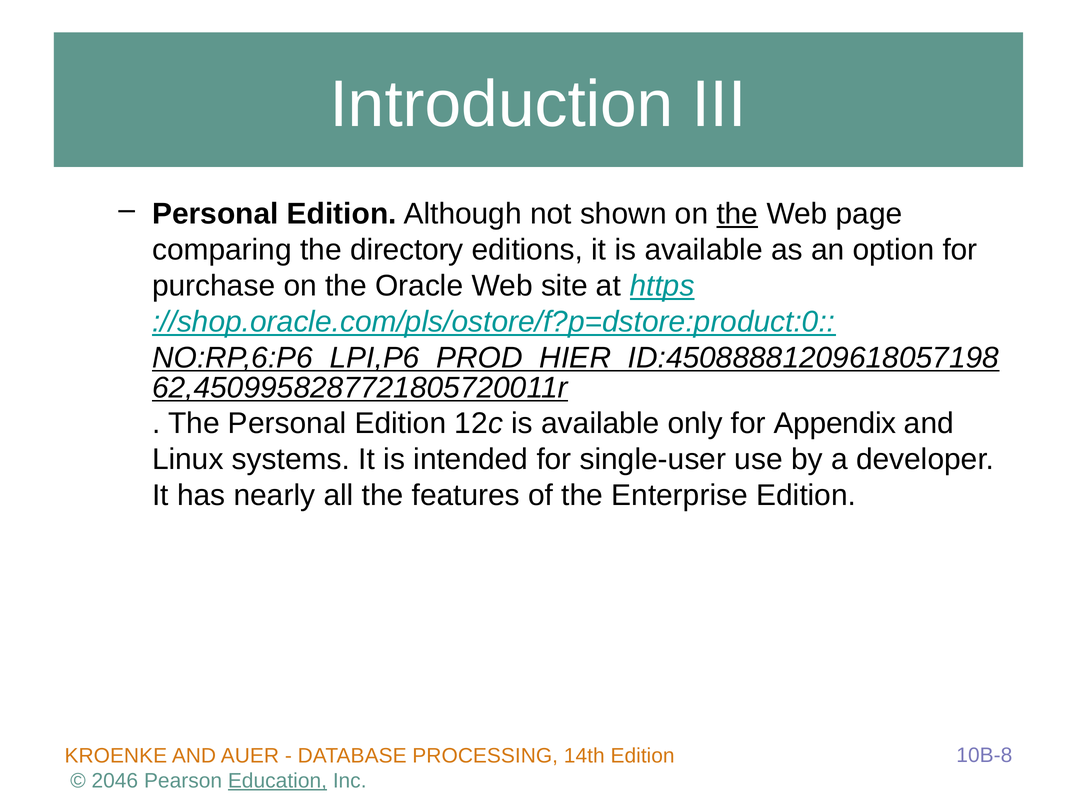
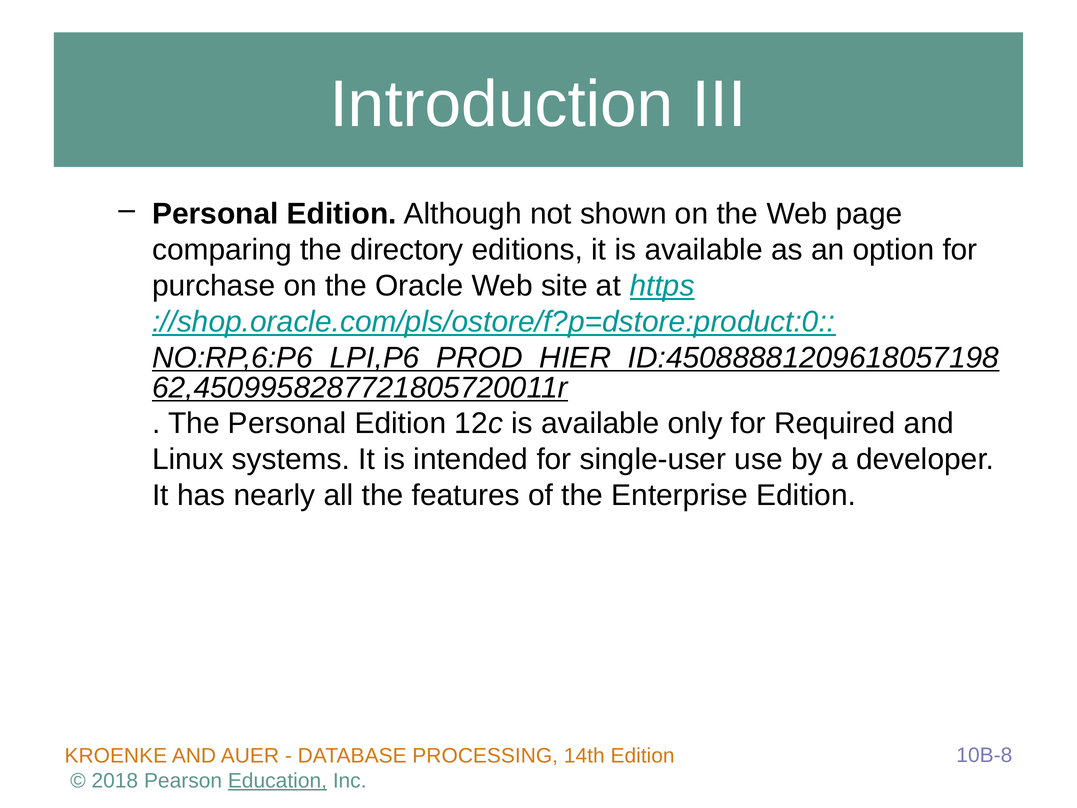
the at (737, 214) underline: present -> none
Appendix: Appendix -> Required
2046: 2046 -> 2018
